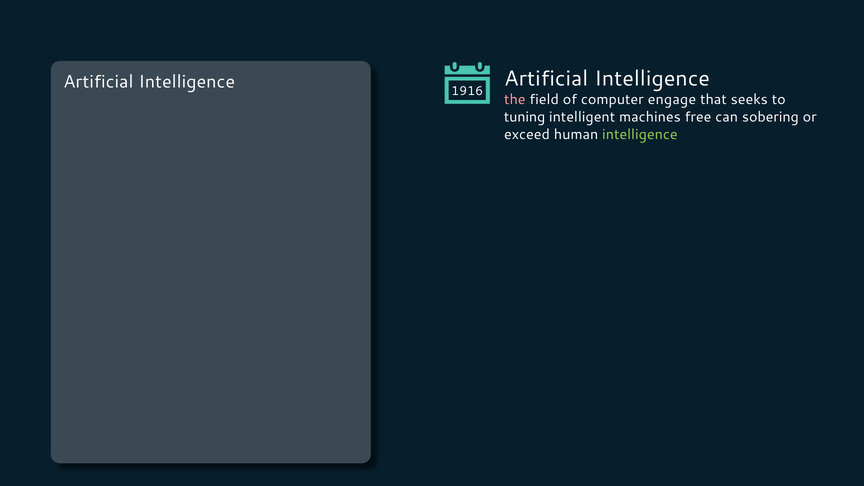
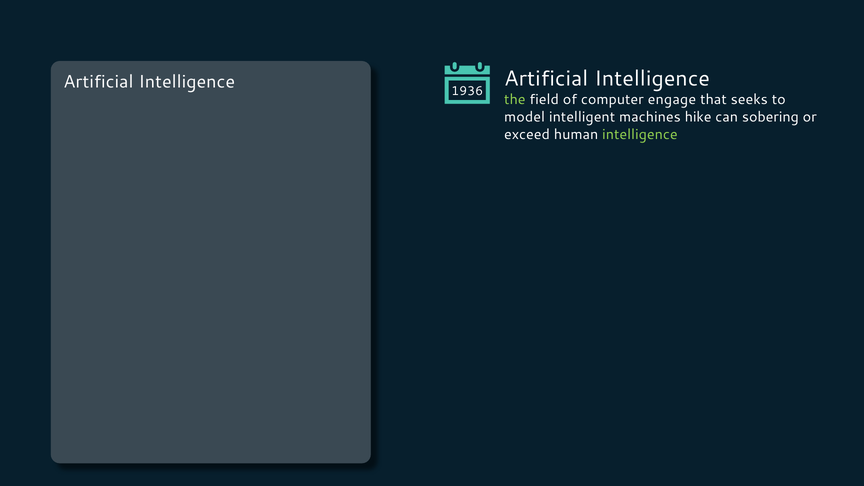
1916: 1916 -> 1936
the colour: pink -> light green
tuning: tuning -> model
free: free -> hike
